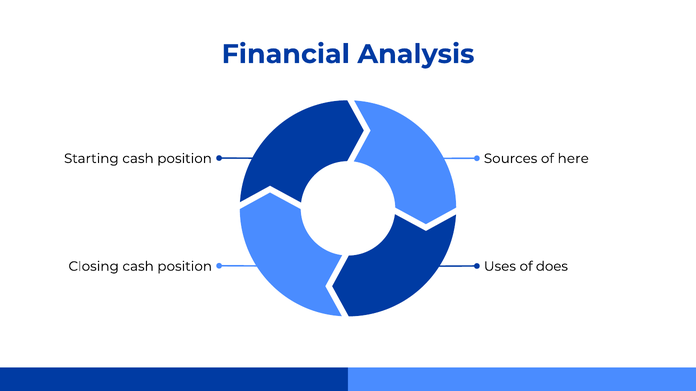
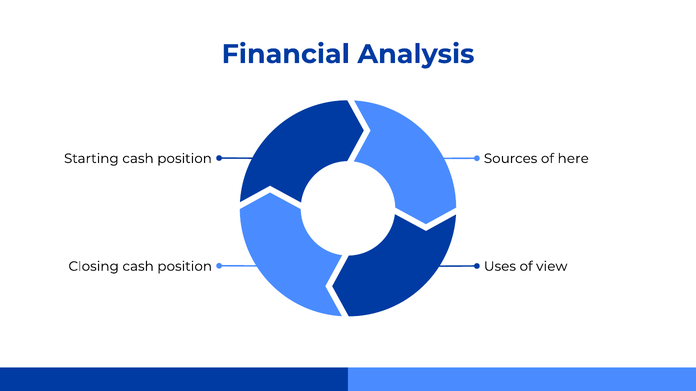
does: does -> view
